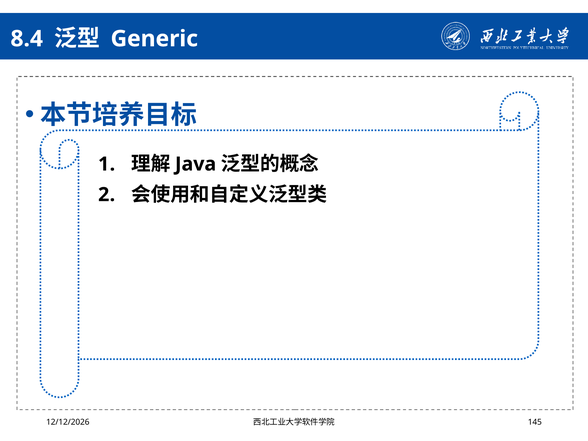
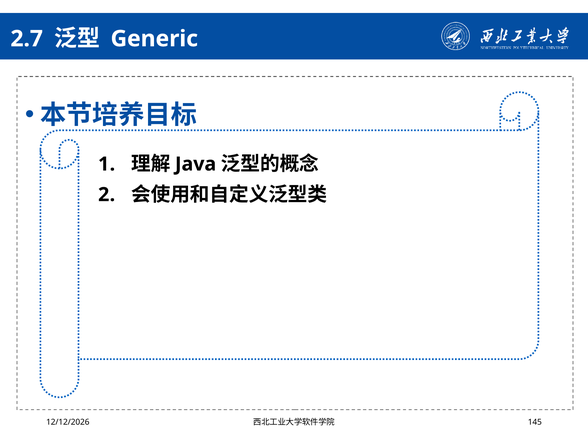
8.4: 8.4 -> 2.7
